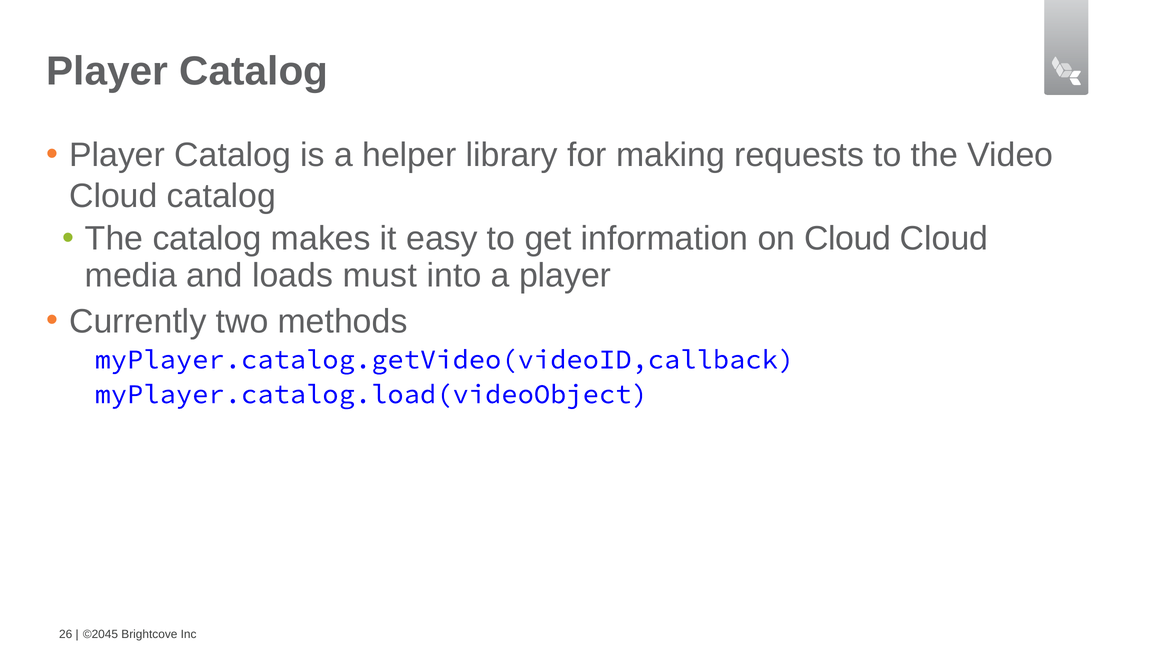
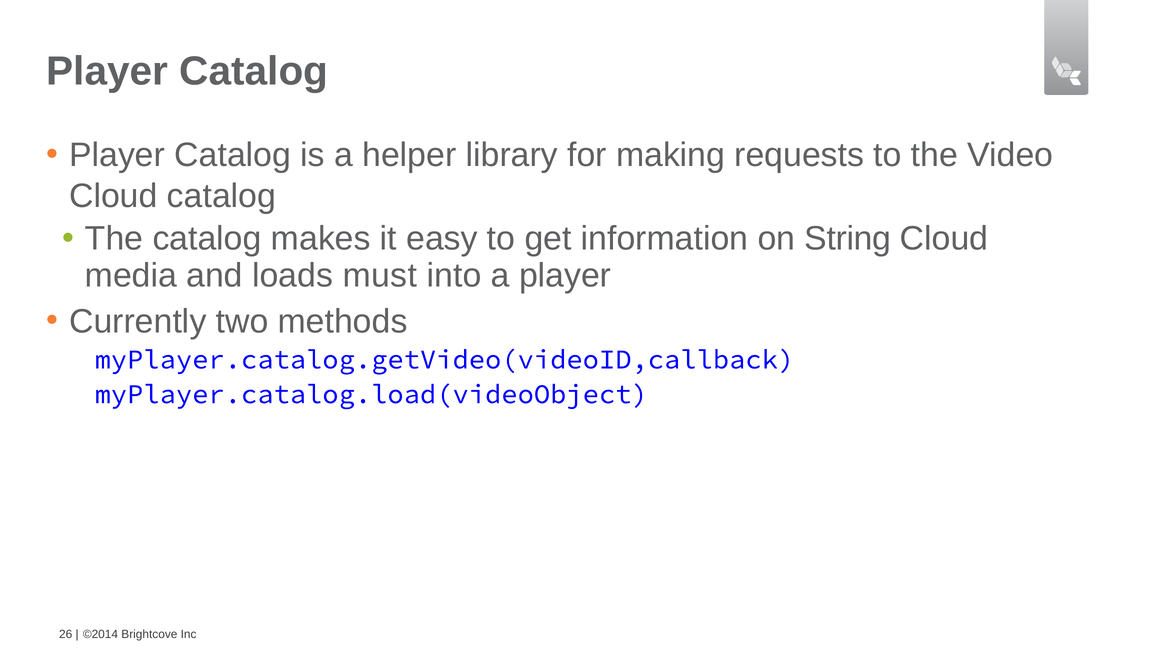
on Cloud: Cloud -> String
©2045: ©2045 -> ©2014
